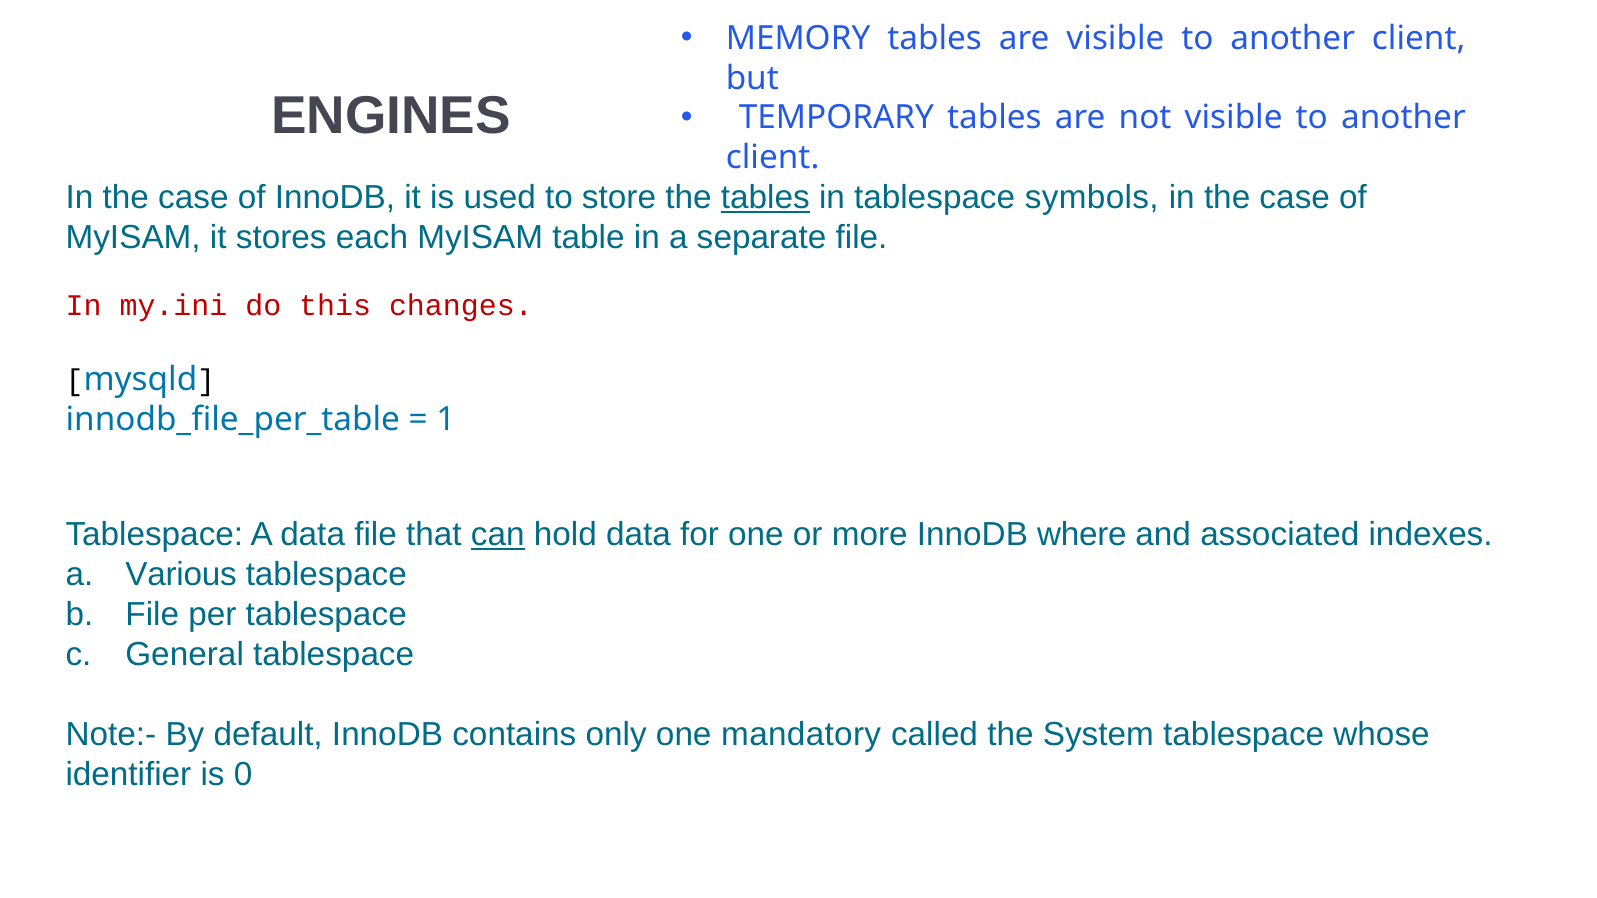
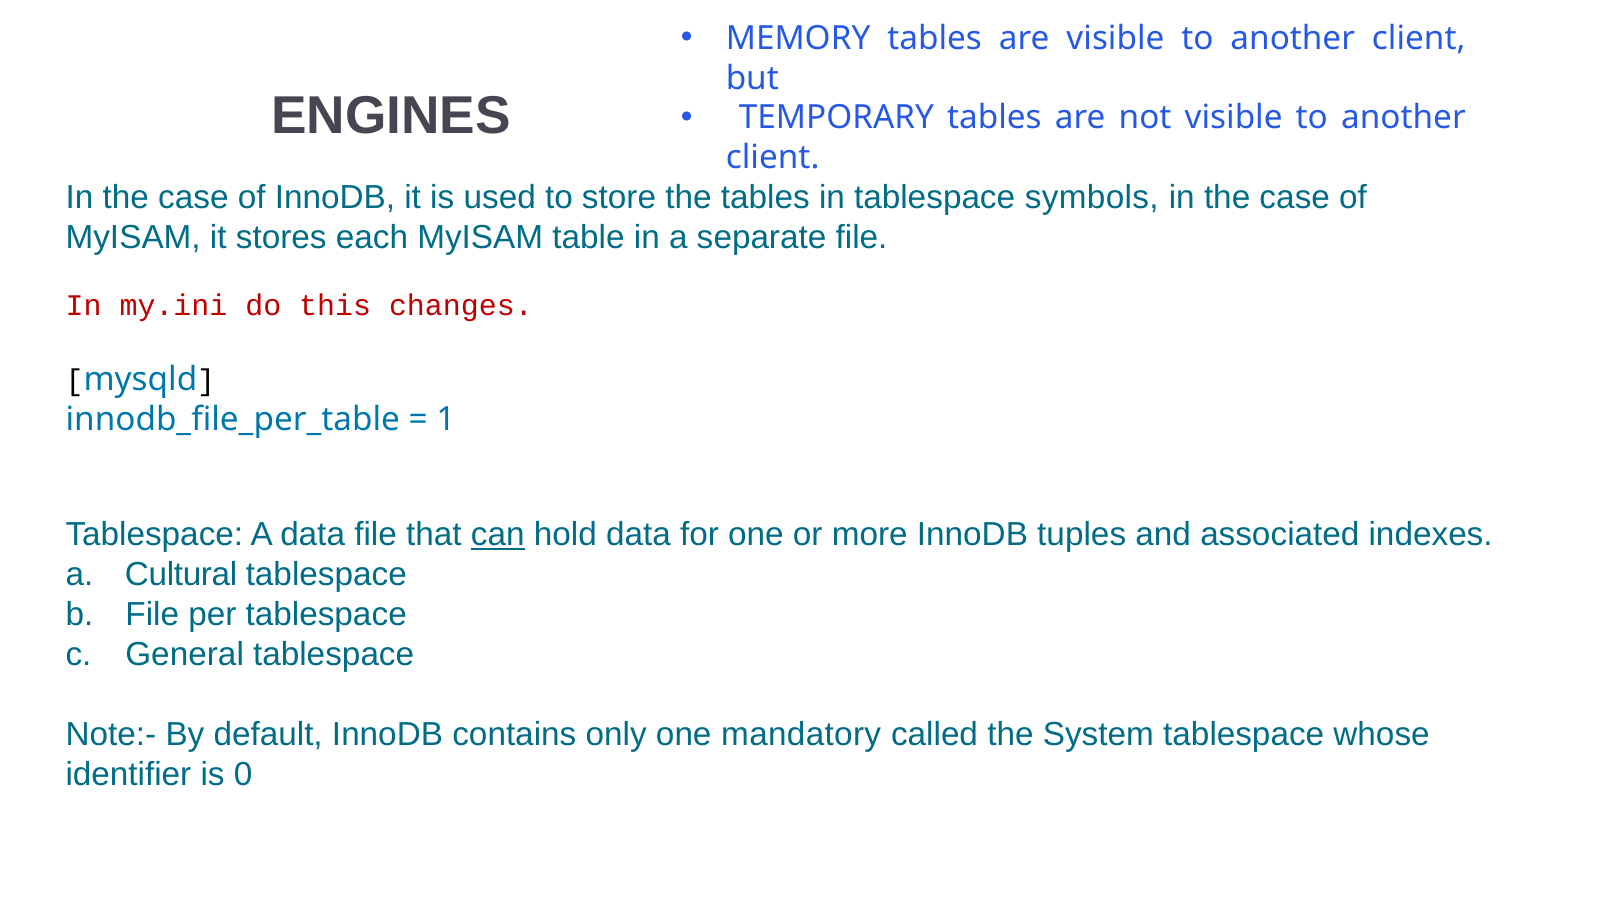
tables at (765, 198) underline: present -> none
where: where -> tuples
Various: Various -> Cultural
